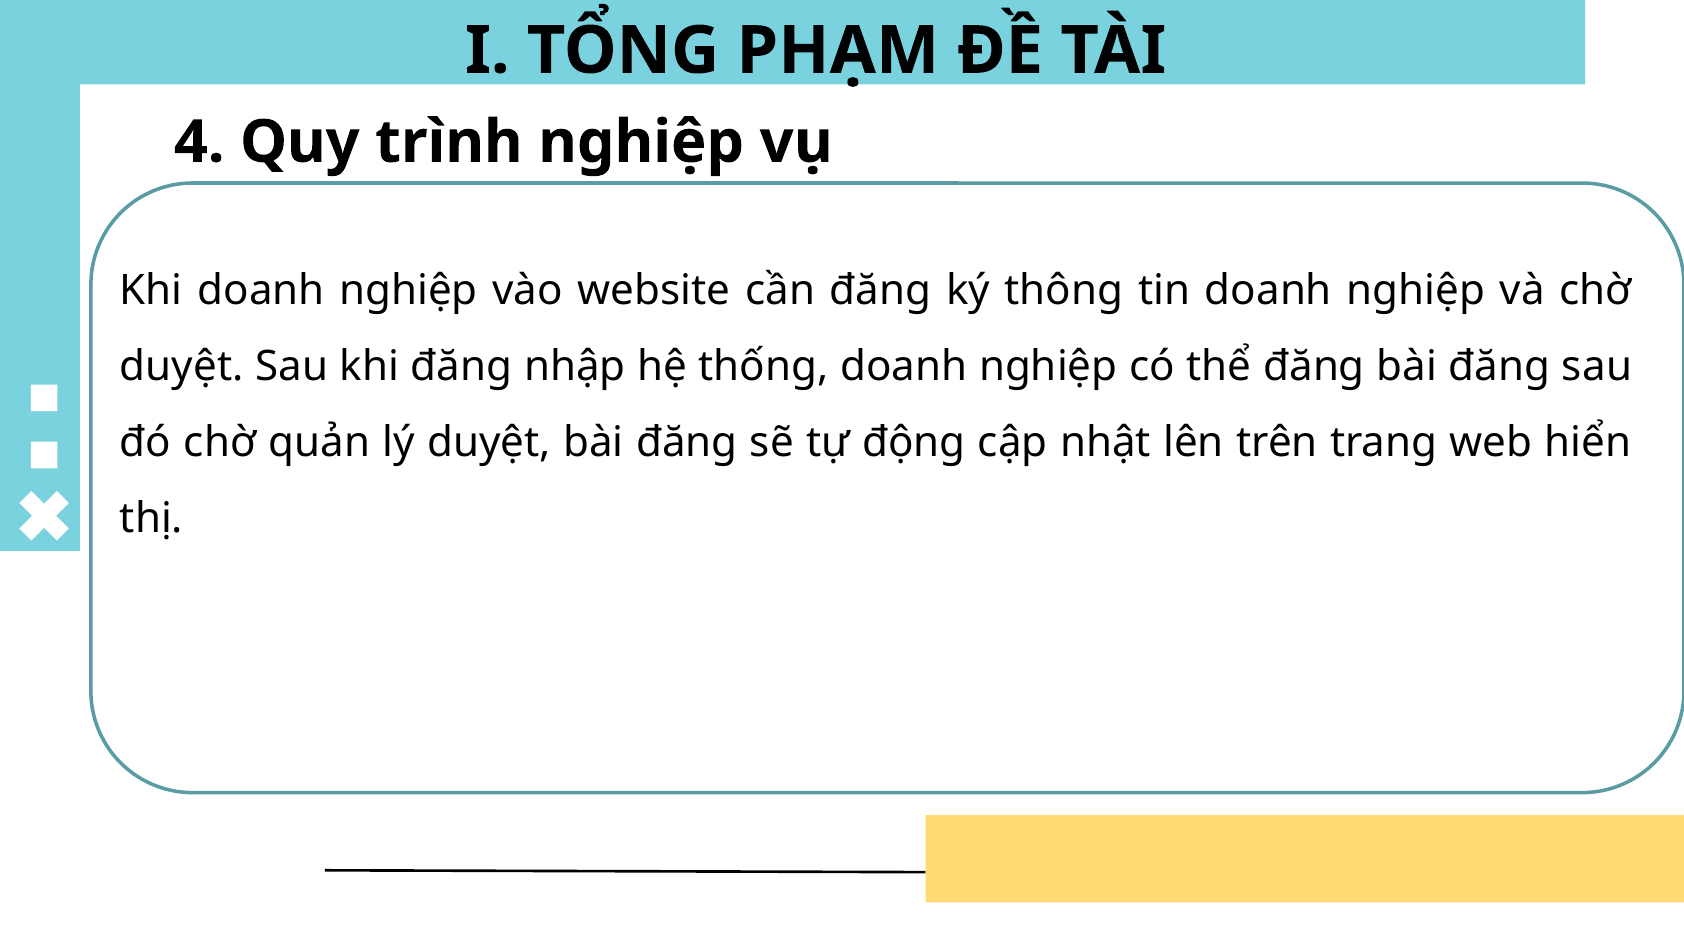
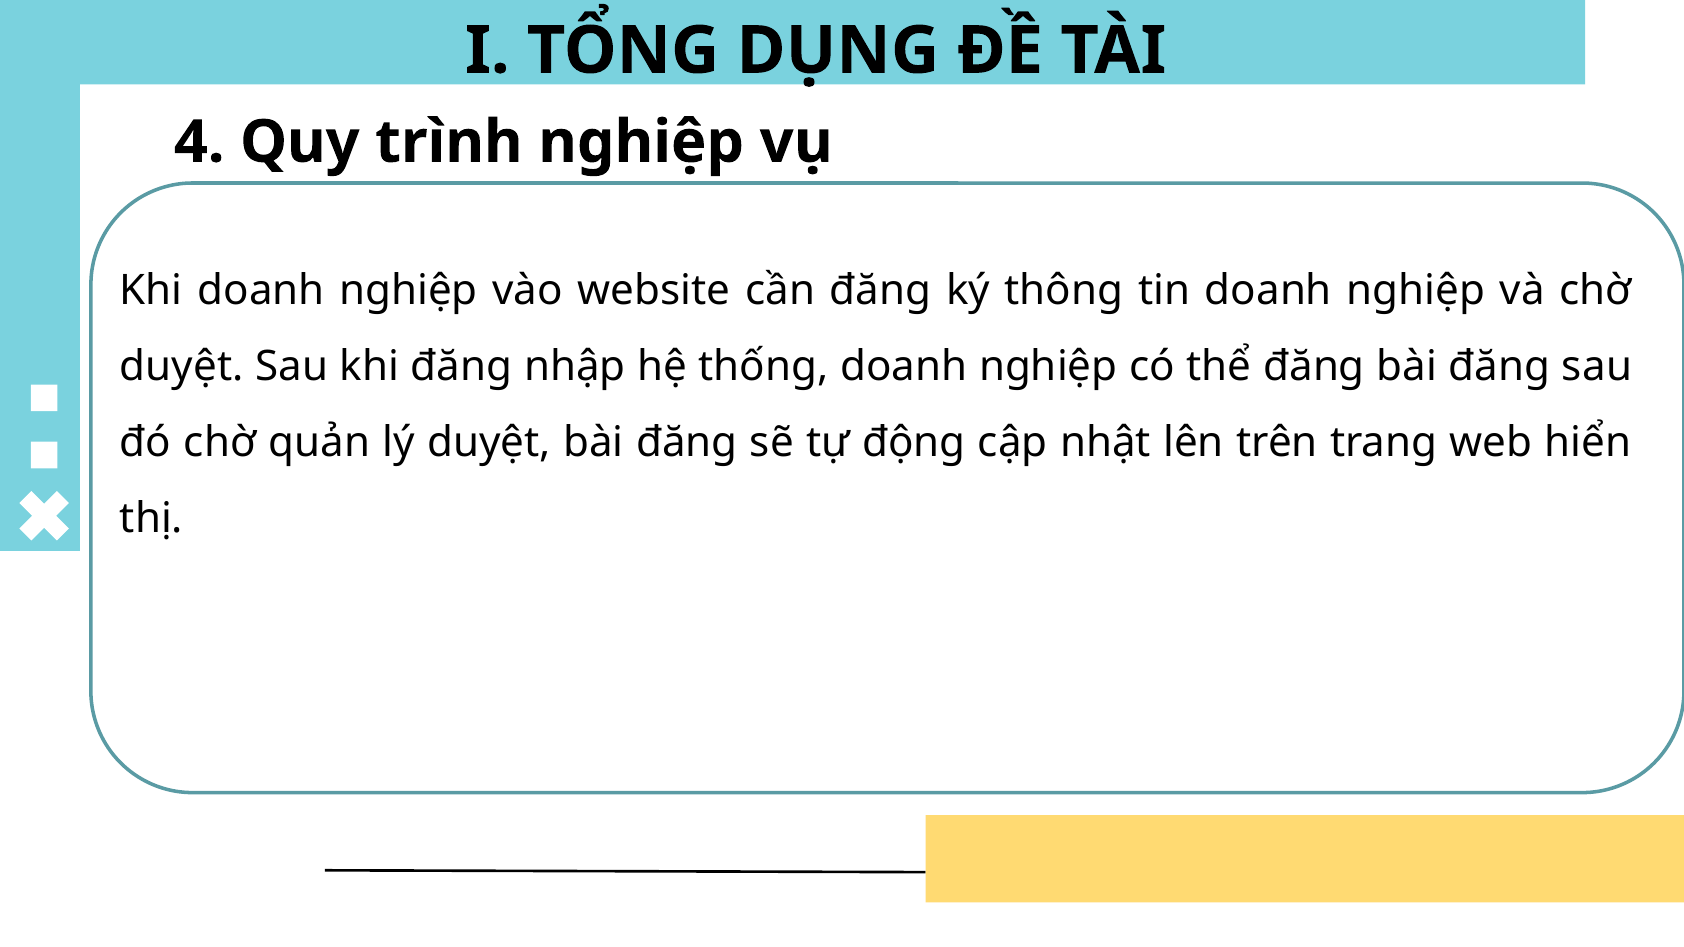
PHẠM: PHẠM -> DỤNG
